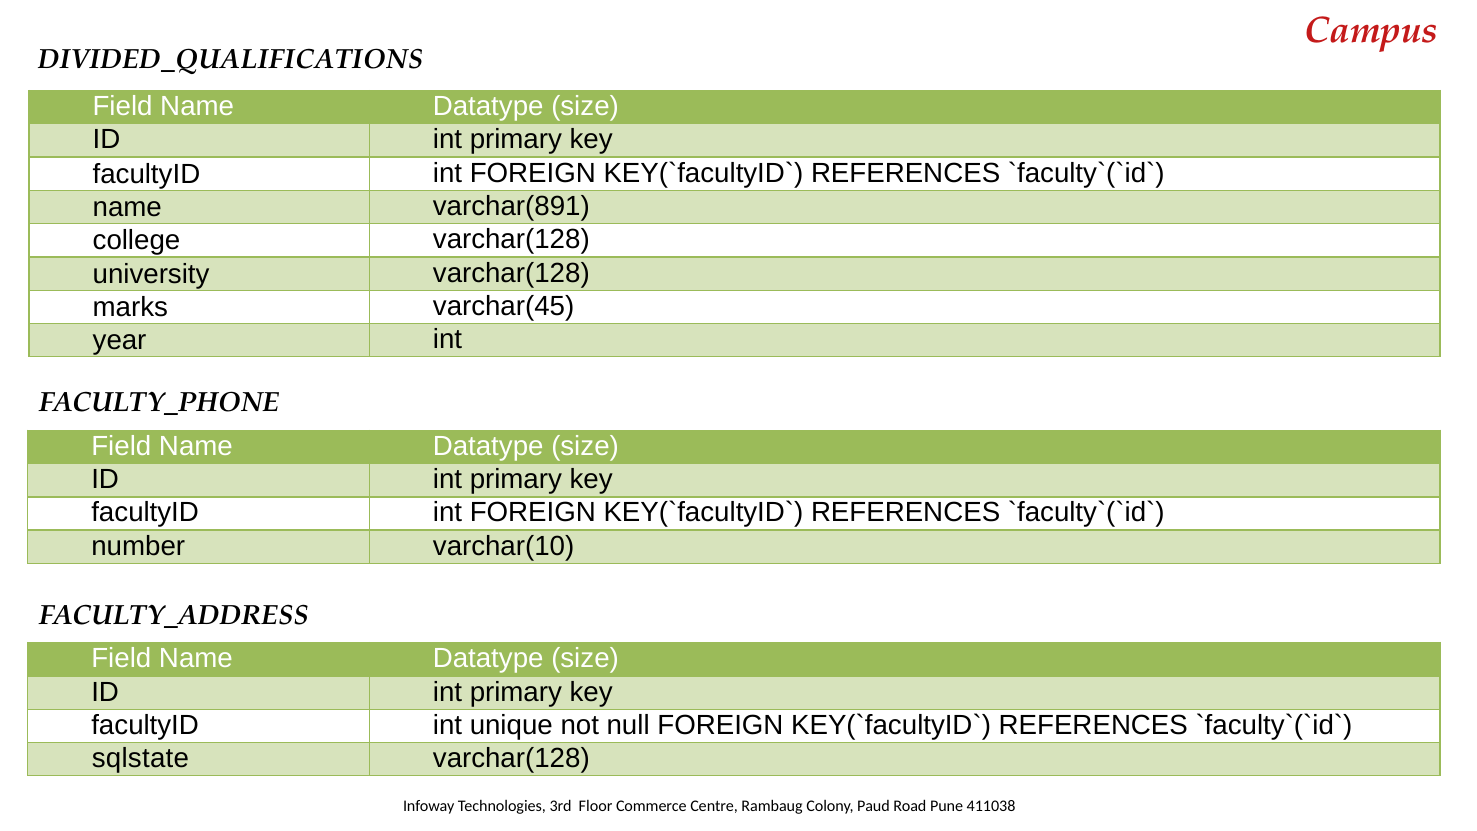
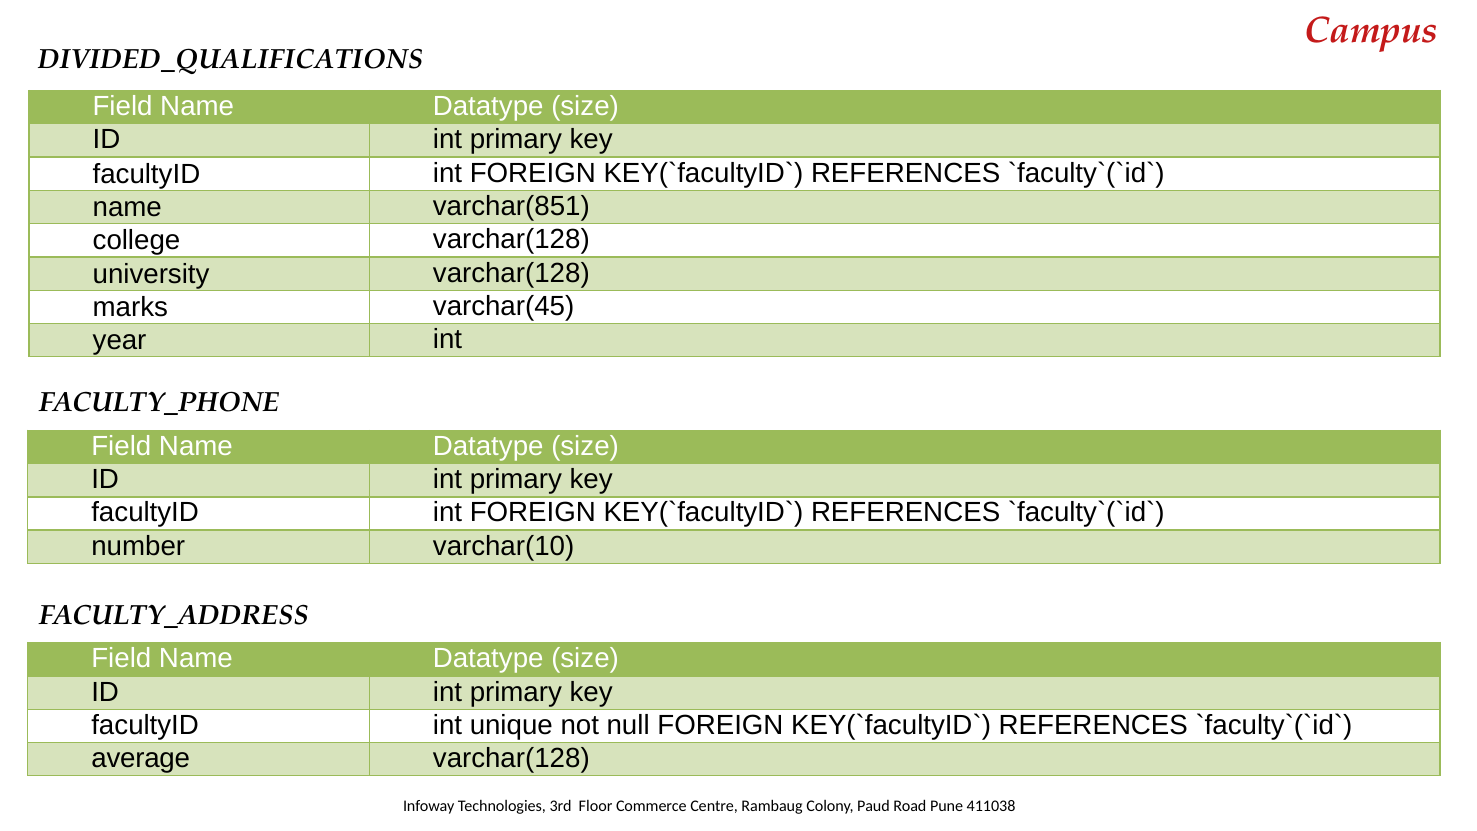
varchar(891: varchar(891 -> varchar(851
sqlstate: sqlstate -> average
